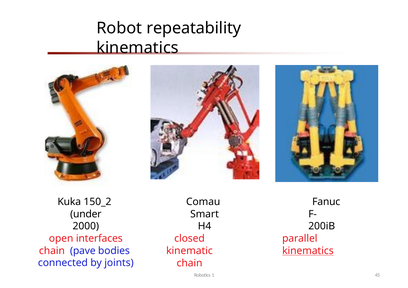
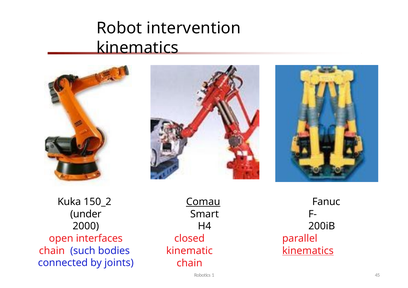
repeatability: repeatability -> intervention
Comau underline: none -> present
pave: pave -> such
